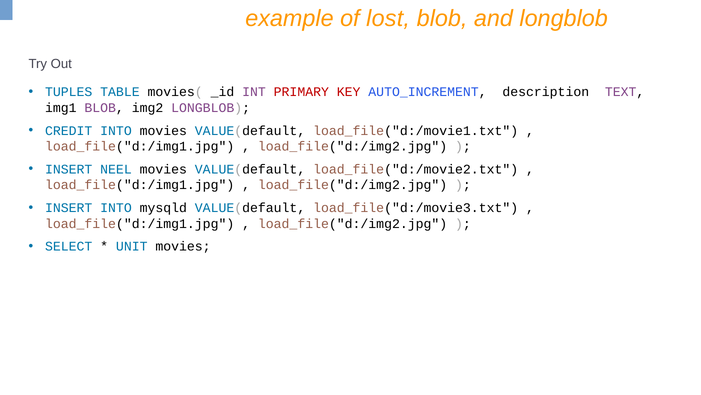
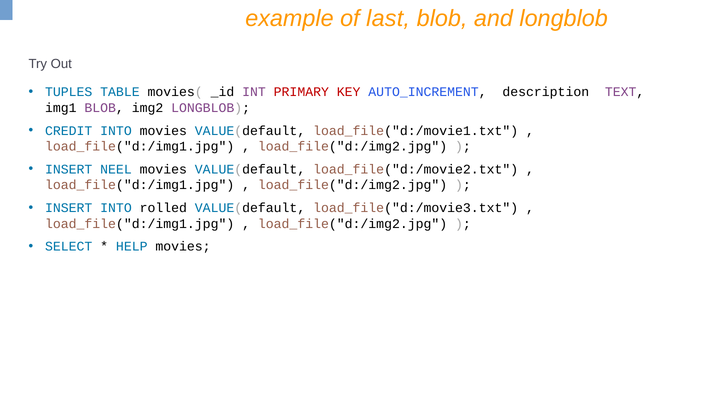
lost: lost -> last
mysqld: mysqld -> rolled
UNIT: UNIT -> HELP
